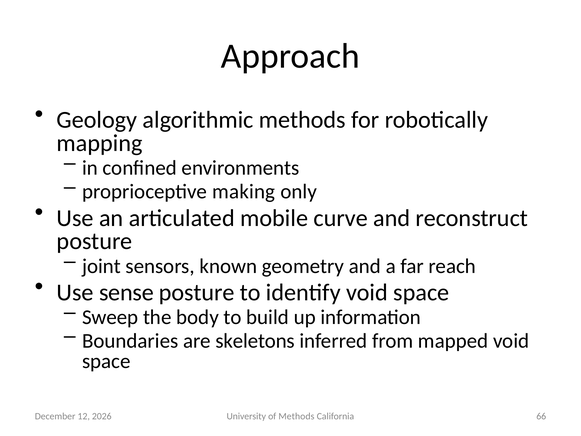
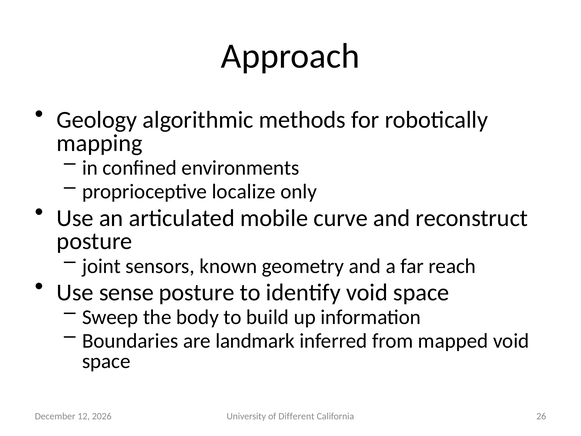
making: making -> localize
skeletons: skeletons -> landmark
of Methods: Methods -> Different
66: 66 -> 26
